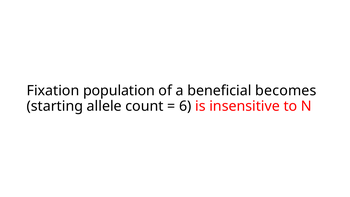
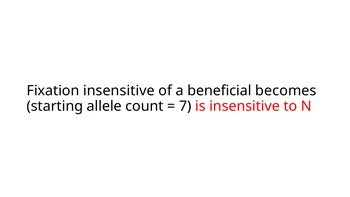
Fixation population: population -> insensitive
6: 6 -> 7
